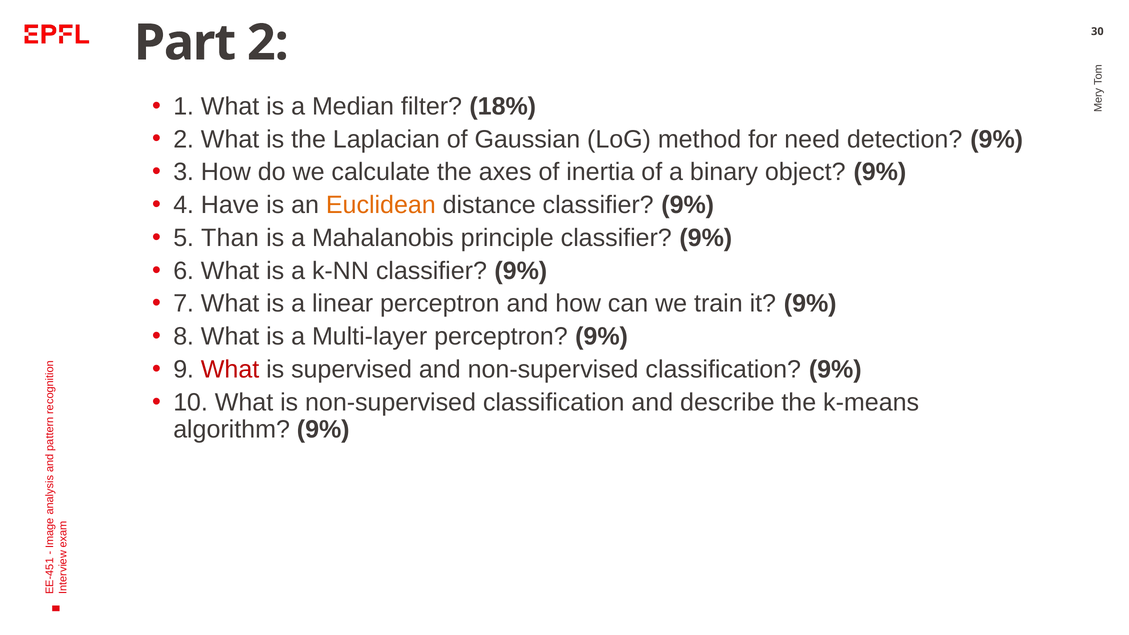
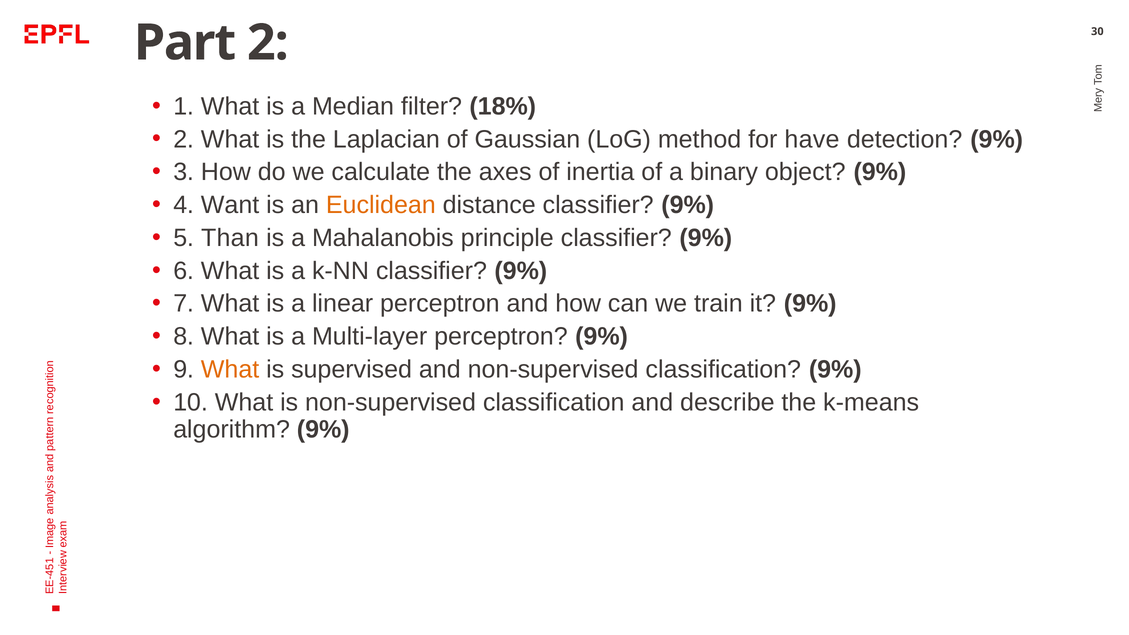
need: need -> have
Have: Have -> Want
What at (230, 370) colour: red -> orange
